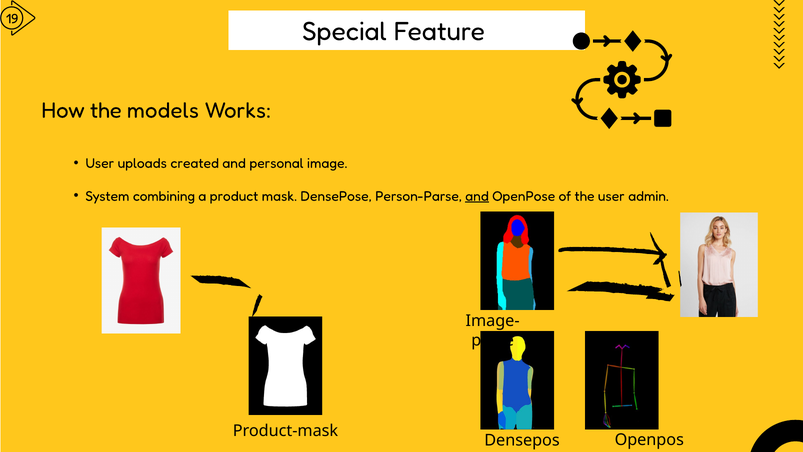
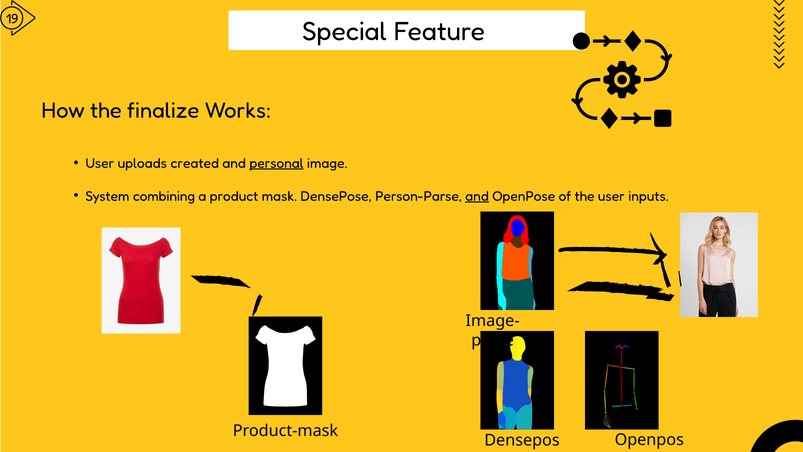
models: models -> finalize
personal underline: none -> present
admin: admin -> inputs
